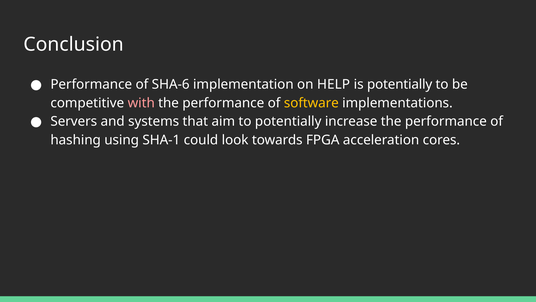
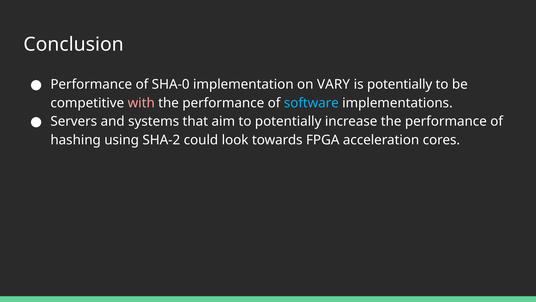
SHA-6: SHA-6 -> SHA-0
HELP: HELP -> VARY
software colour: yellow -> light blue
SHA-1: SHA-1 -> SHA-2
